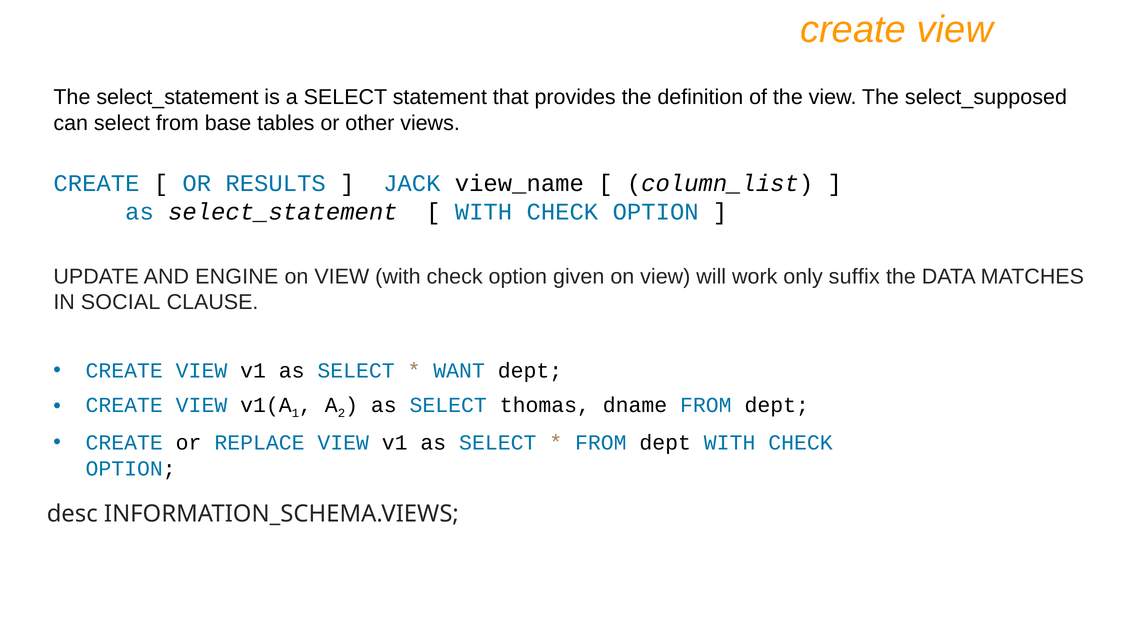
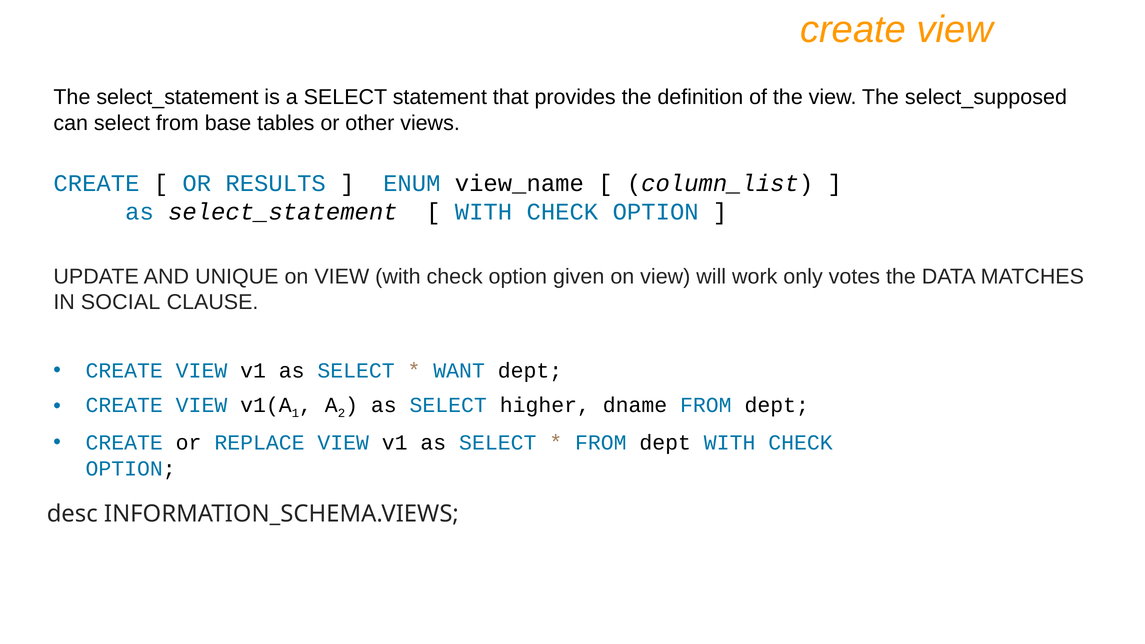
JACK: JACK -> ENUM
ENGINE: ENGINE -> UNIQUE
suffix: suffix -> votes
thomas: thomas -> higher
